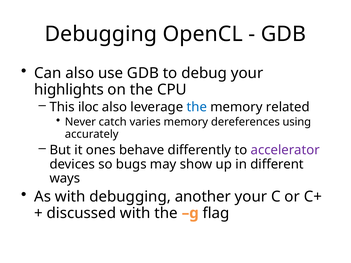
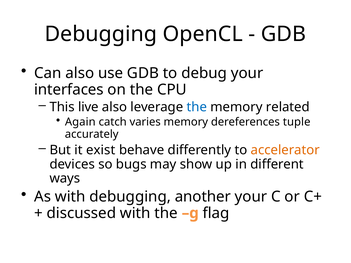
highlights: highlights -> interfaces
iloc: iloc -> live
Never: Never -> Again
using: using -> tuple
ones: ones -> exist
accelerator colour: purple -> orange
